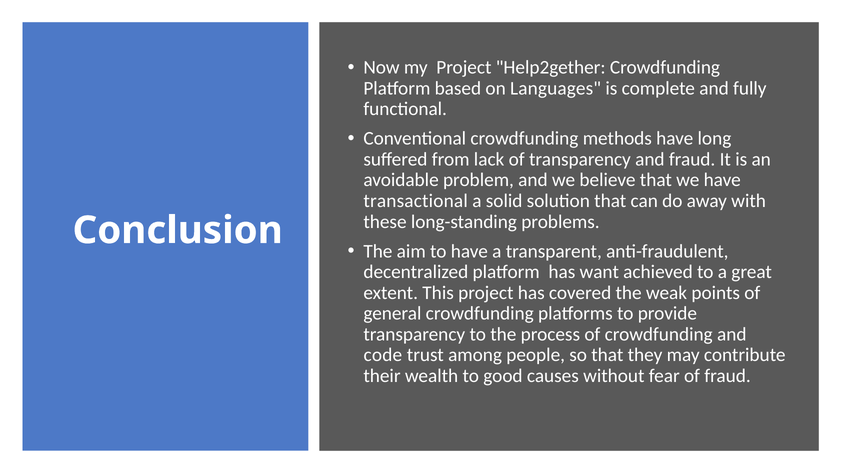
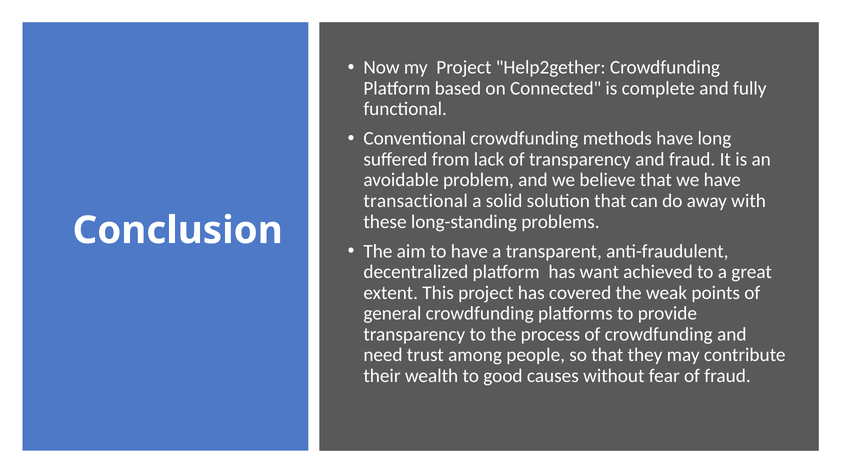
Languages: Languages -> Connected
code: code -> need
